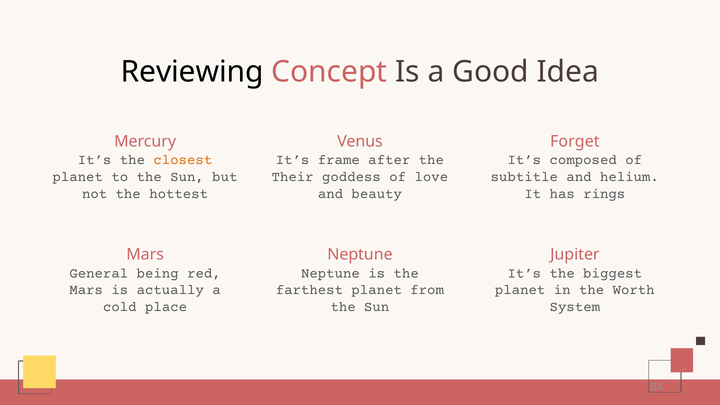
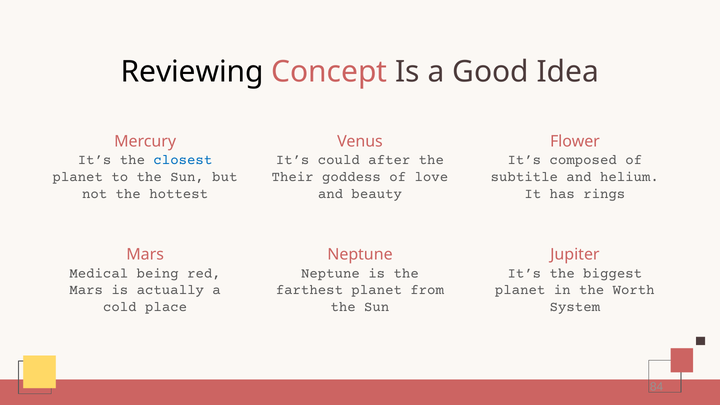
Forget: Forget -> Flower
closest colour: orange -> blue
frame: frame -> could
General: General -> Medical
